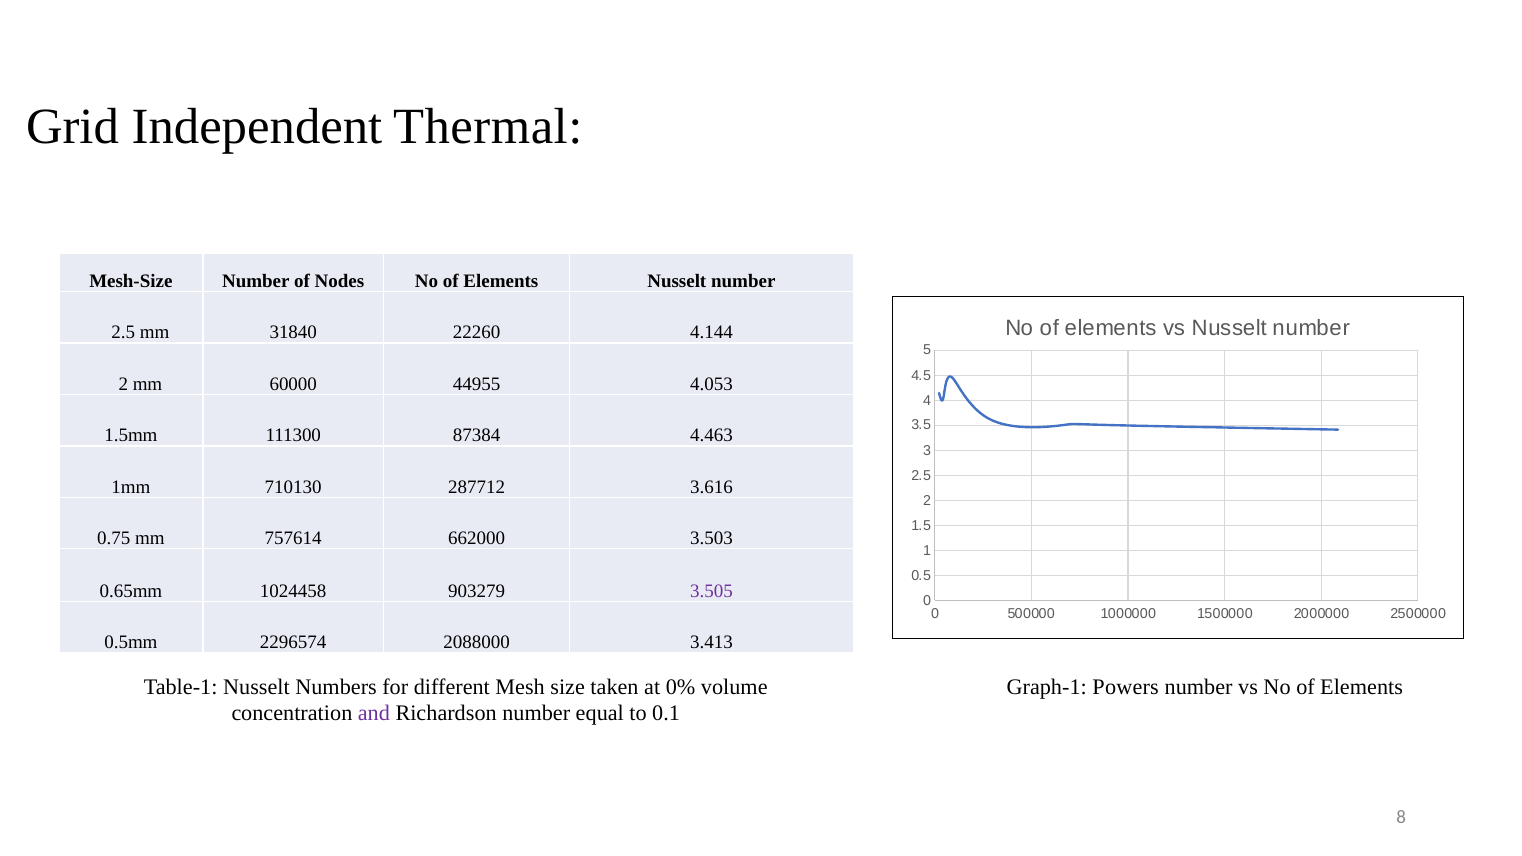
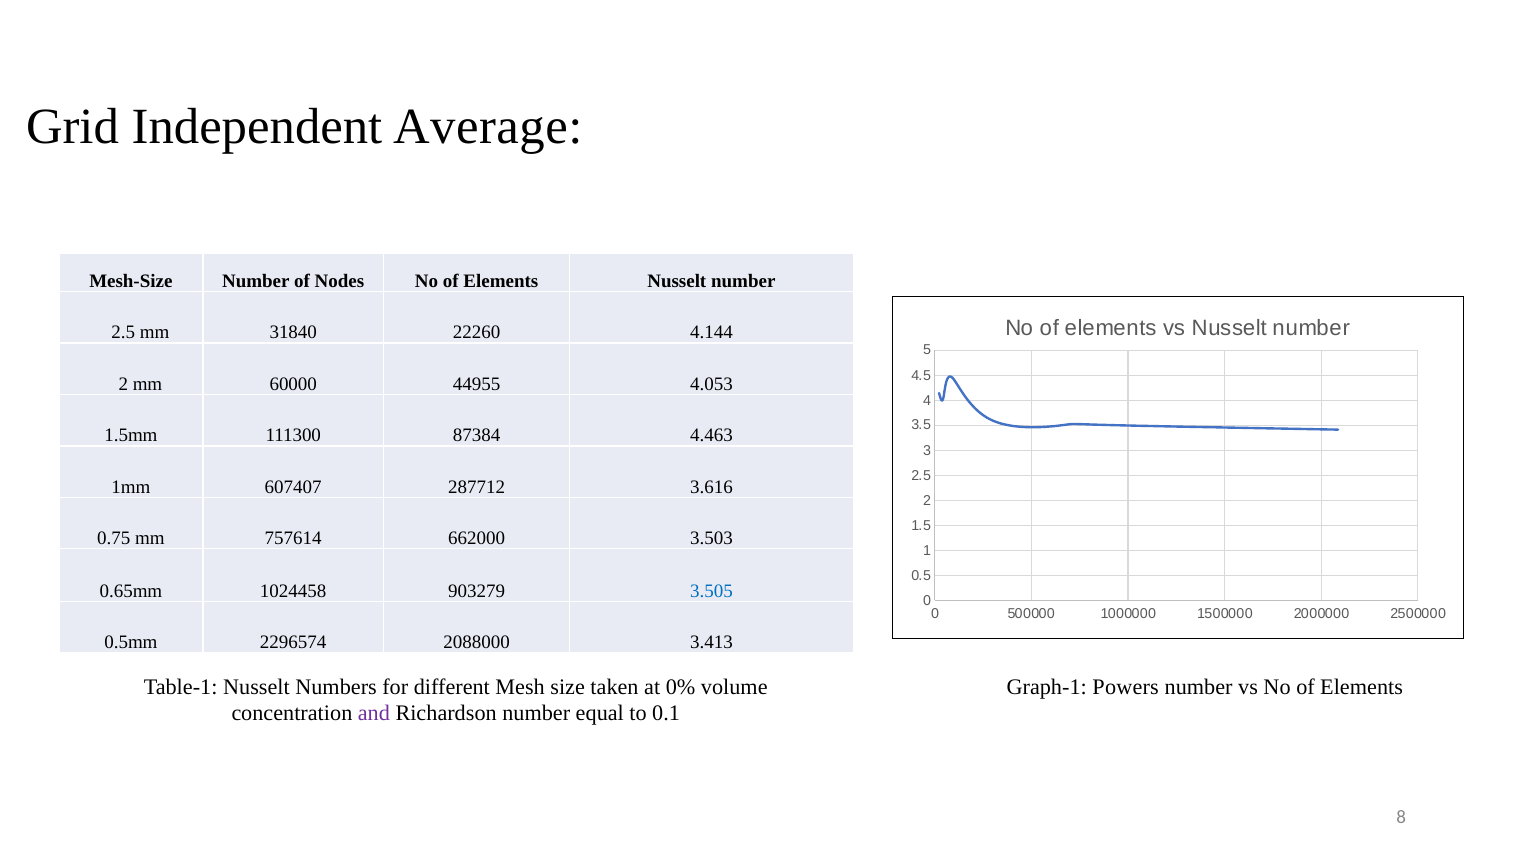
Thermal: Thermal -> Average
710130: 710130 -> 607407
3.505 colour: purple -> blue
